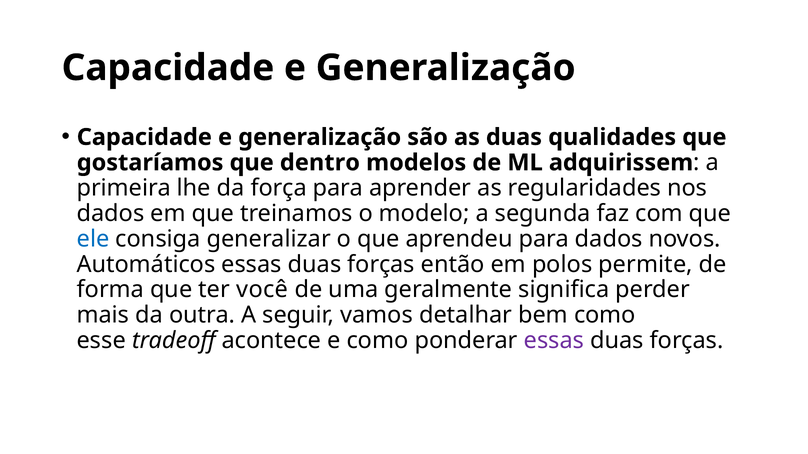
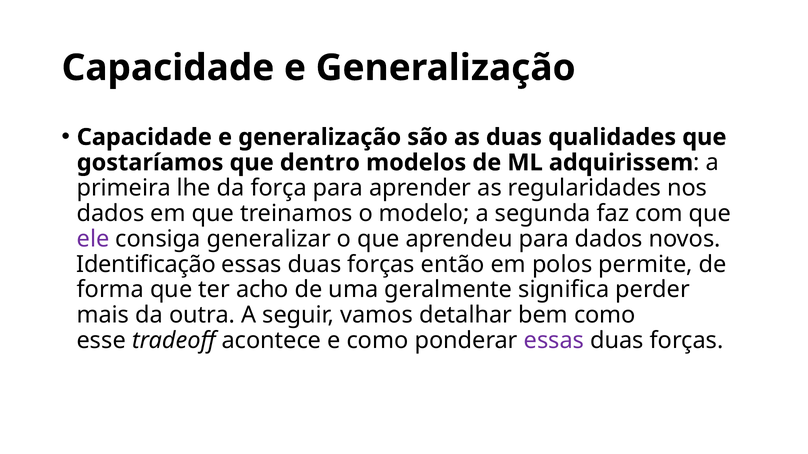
ele colour: blue -> purple
Automáticos: Automáticos -> Identificação
você: você -> acho
